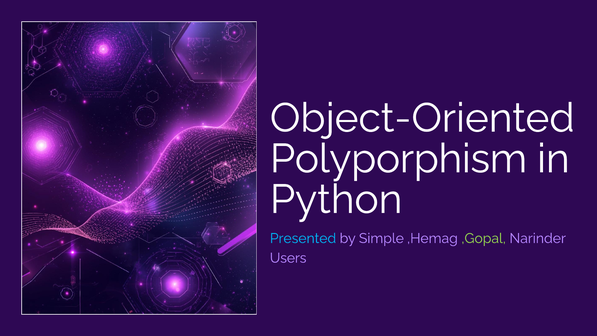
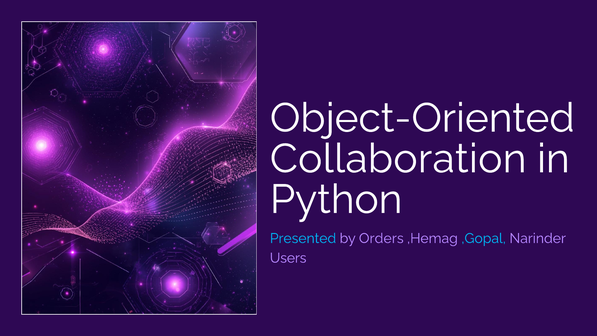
Polyporphism: Polyporphism -> Collaboration
Simple: Simple -> Orders
,Gopal colour: light green -> light blue
